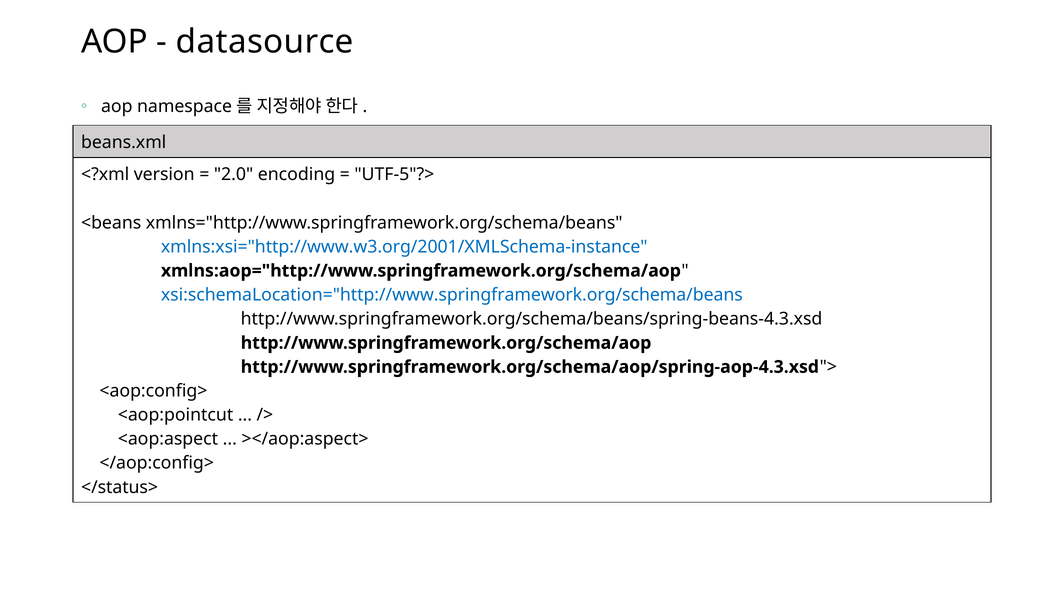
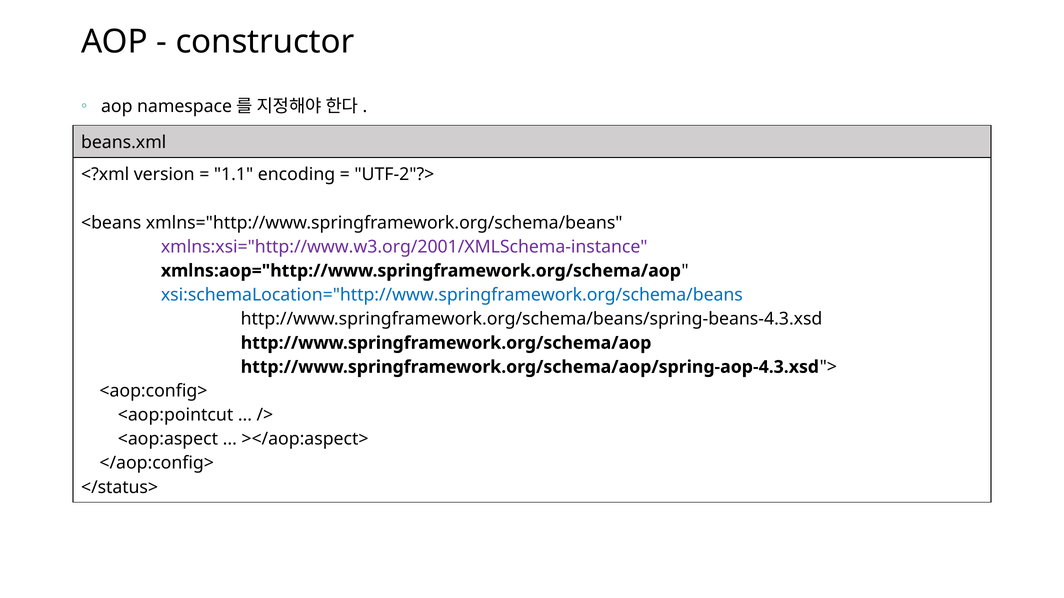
datasource: datasource -> constructor
2.0: 2.0 -> 1.1
UTF-5"?>: UTF-5"?> -> UTF-2"?>
xmlns:xsi="http://www.w3.org/2001/XMLSchema-instance colour: blue -> purple
